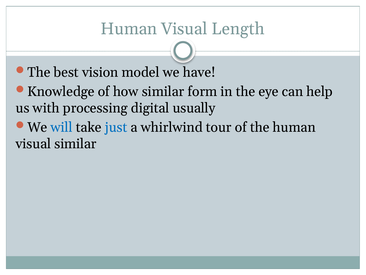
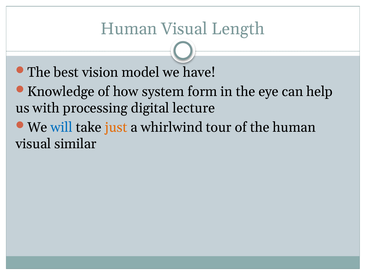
how similar: similar -> system
usually: usually -> lecture
just colour: blue -> orange
